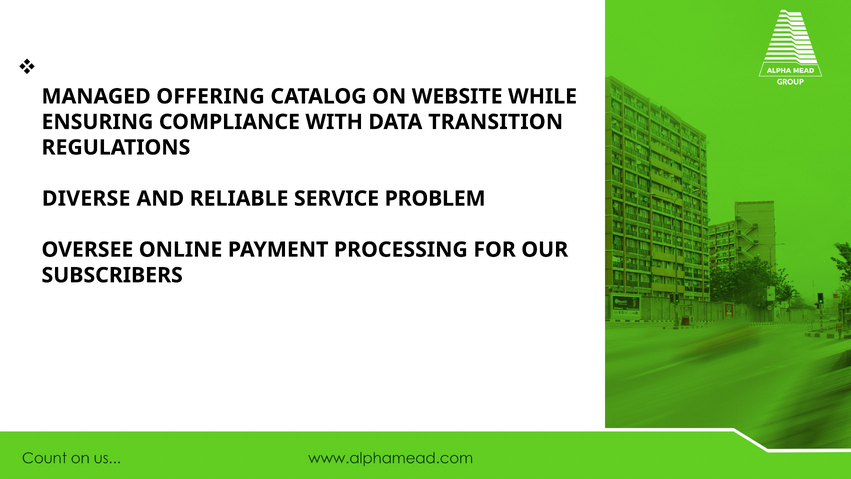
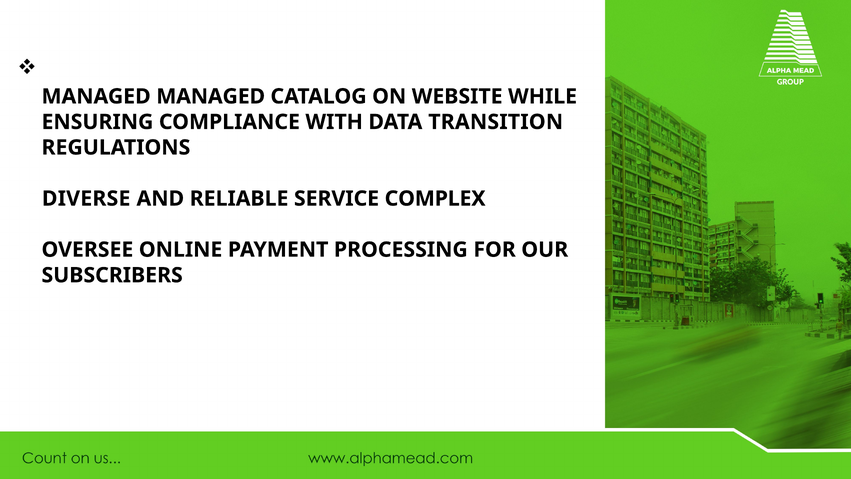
MANAGED OFFERING: OFFERING -> MANAGED
PROBLEM: PROBLEM -> COMPLEX
